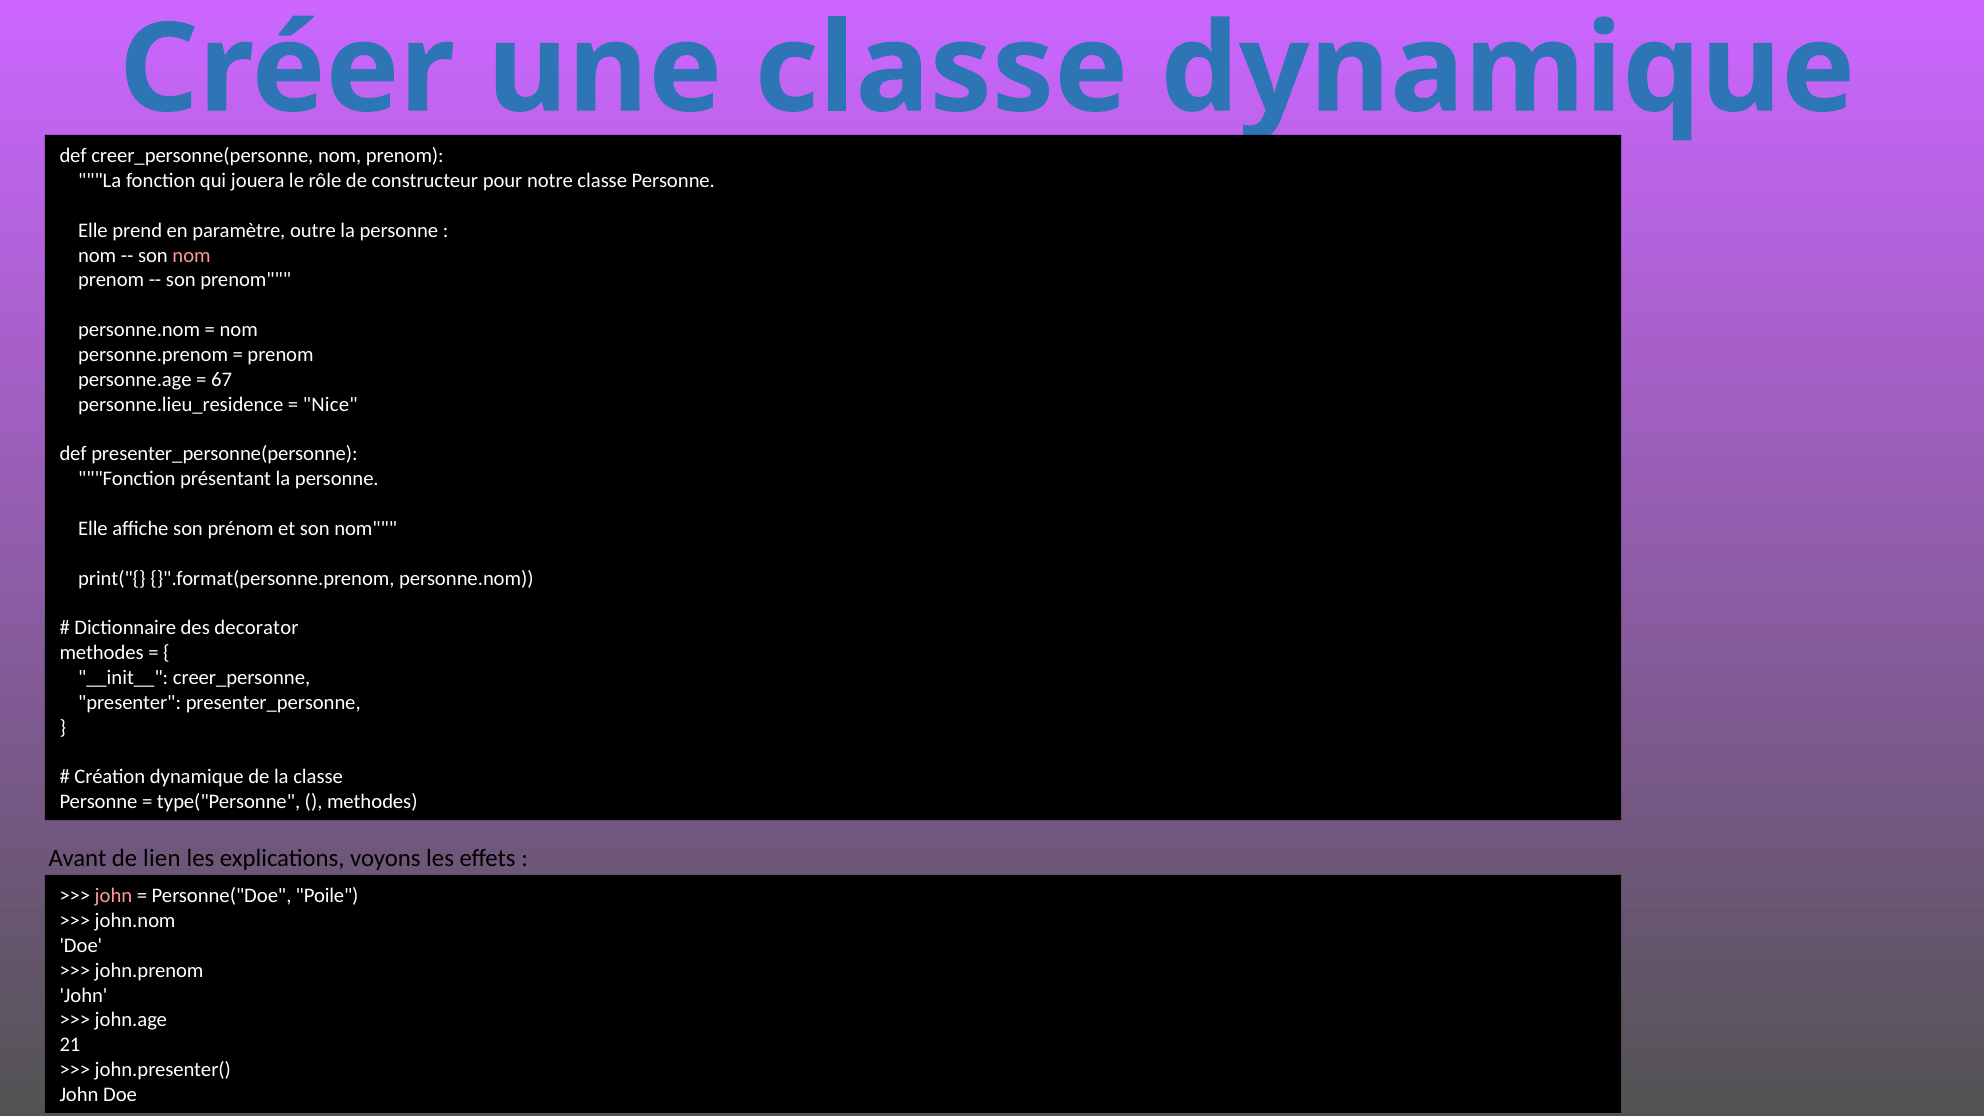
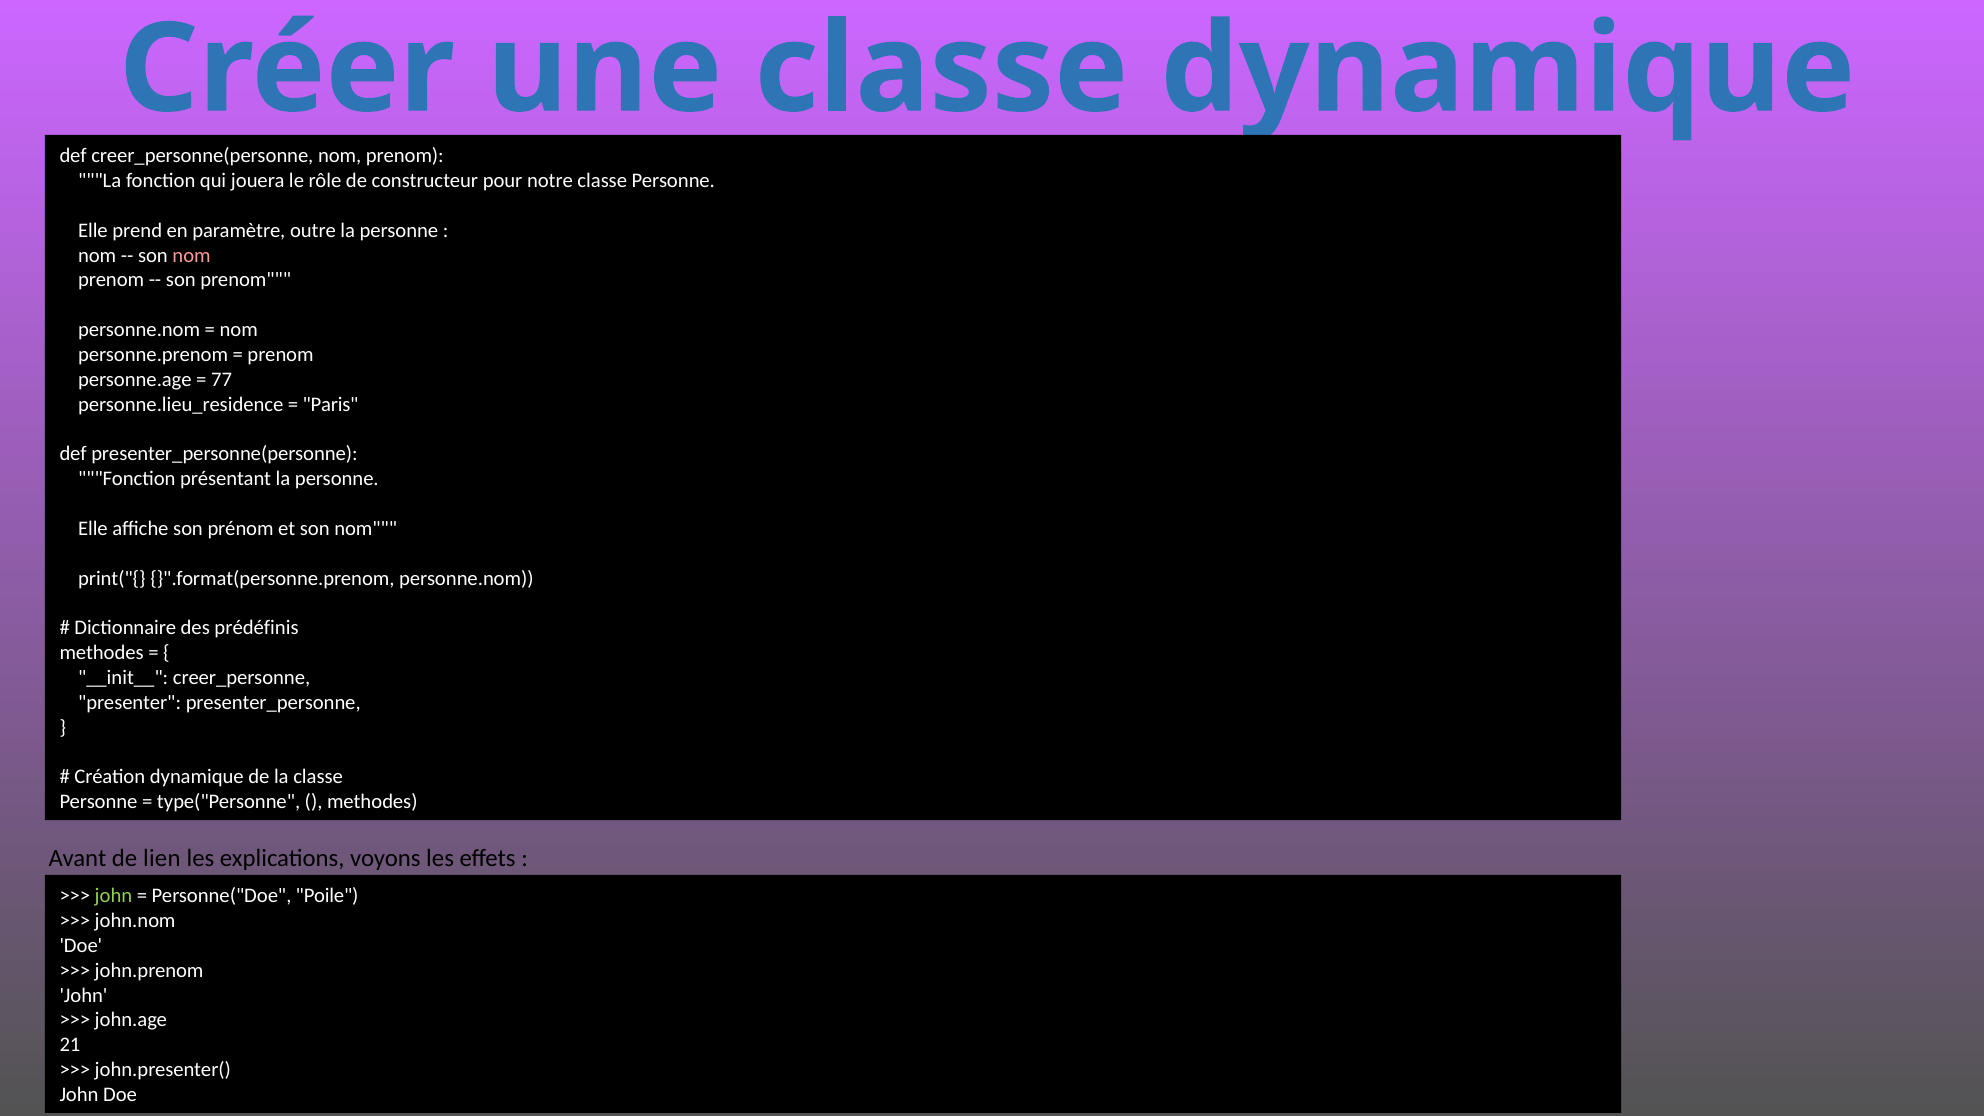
67: 67 -> 77
Nice: Nice -> Paris
decorator: decorator -> prédéfinis
john at (114, 896) colour: pink -> light green
